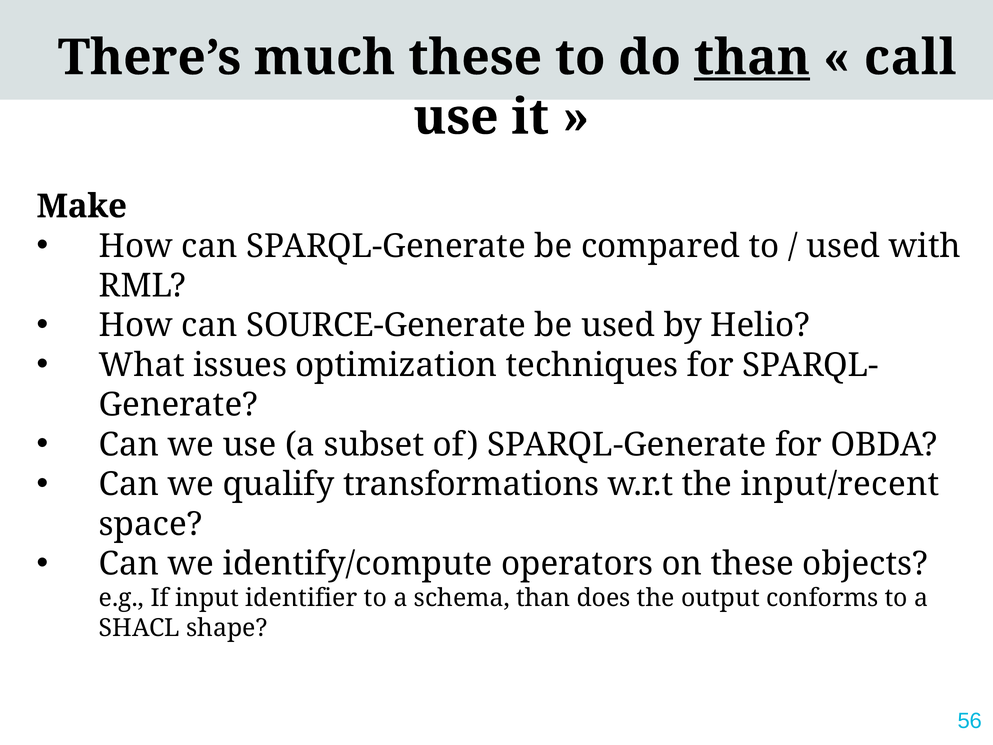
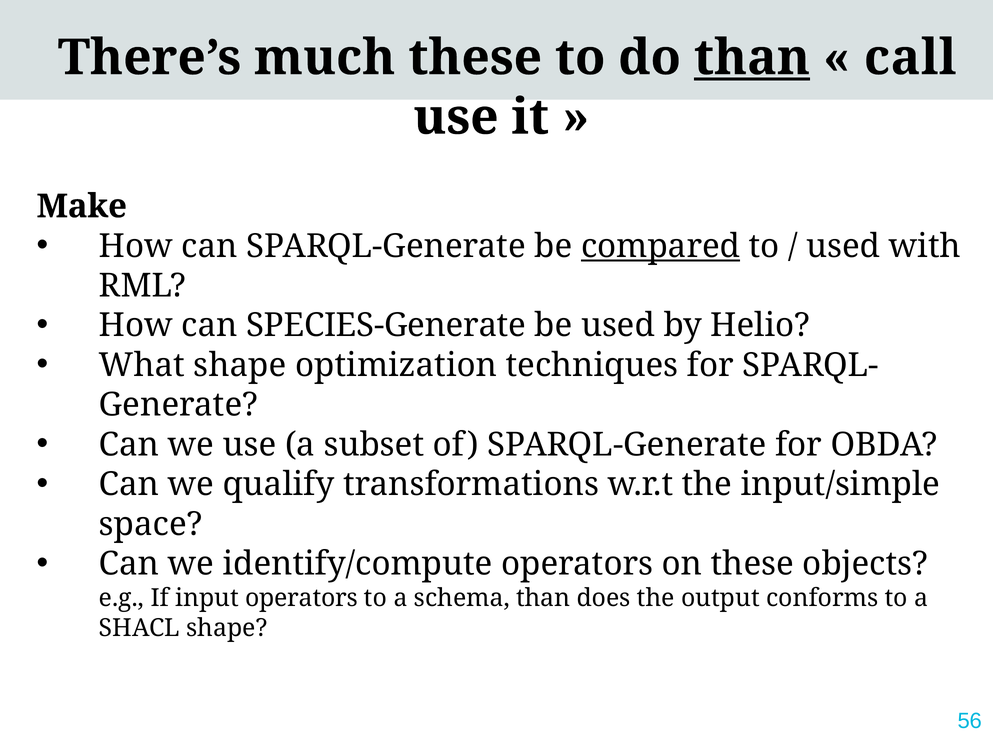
compared underline: none -> present
SOURCE-Generate: SOURCE-Generate -> SPECIES-Generate
What issues: issues -> shape
input/recent: input/recent -> input/simple
input identifier: identifier -> operators
